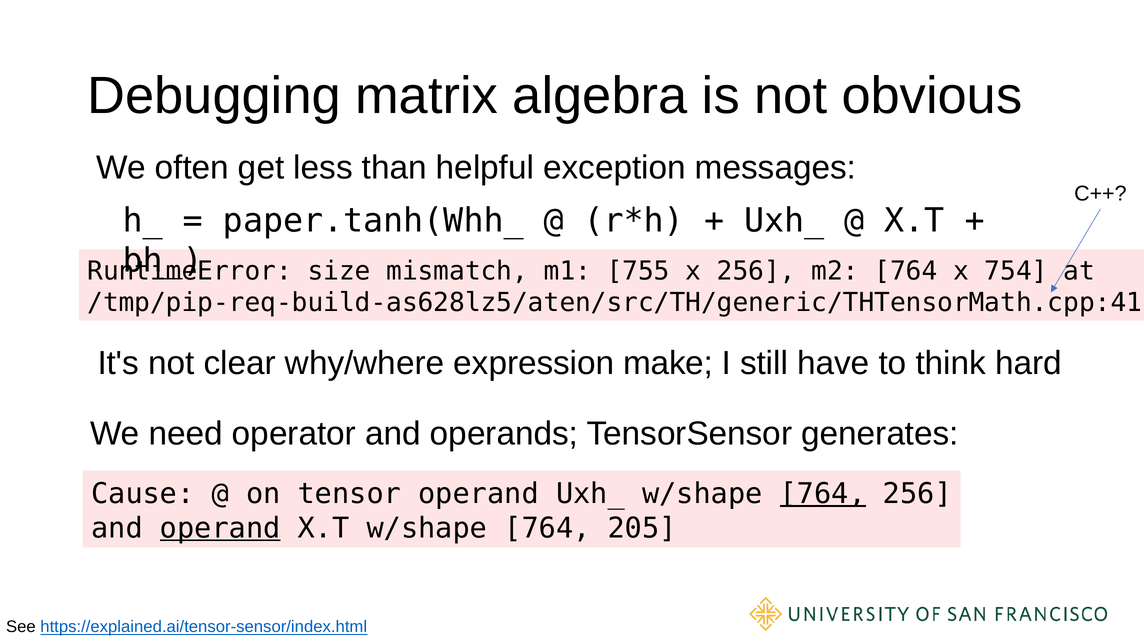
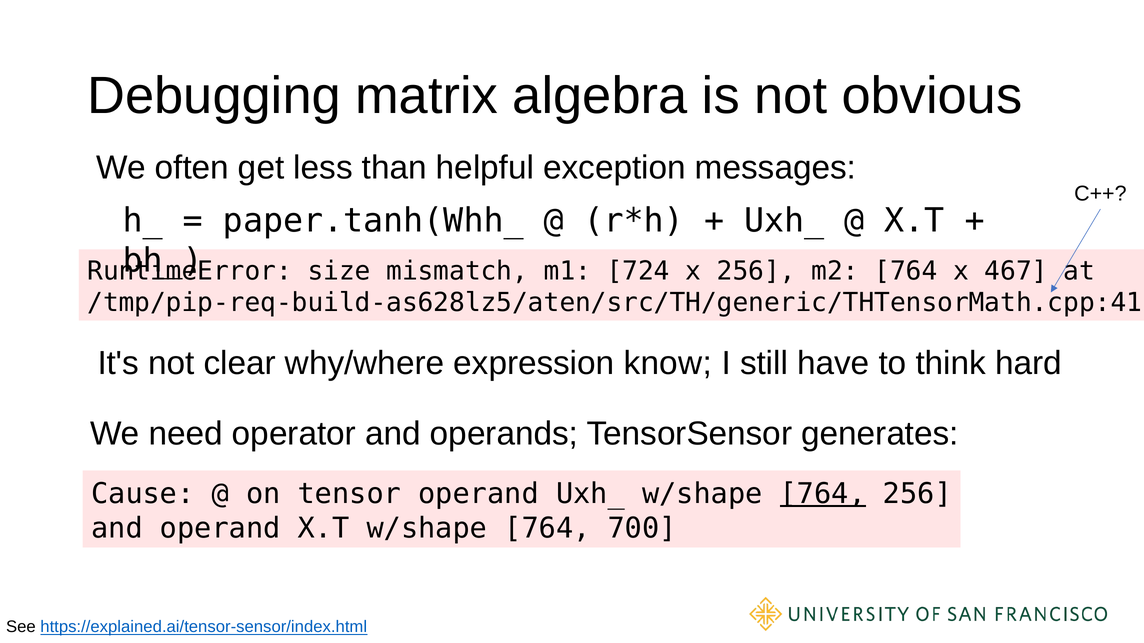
755: 755 -> 724
754: 754 -> 467
make: make -> know
operand at (220, 528) underline: present -> none
205: 205 -> 700
